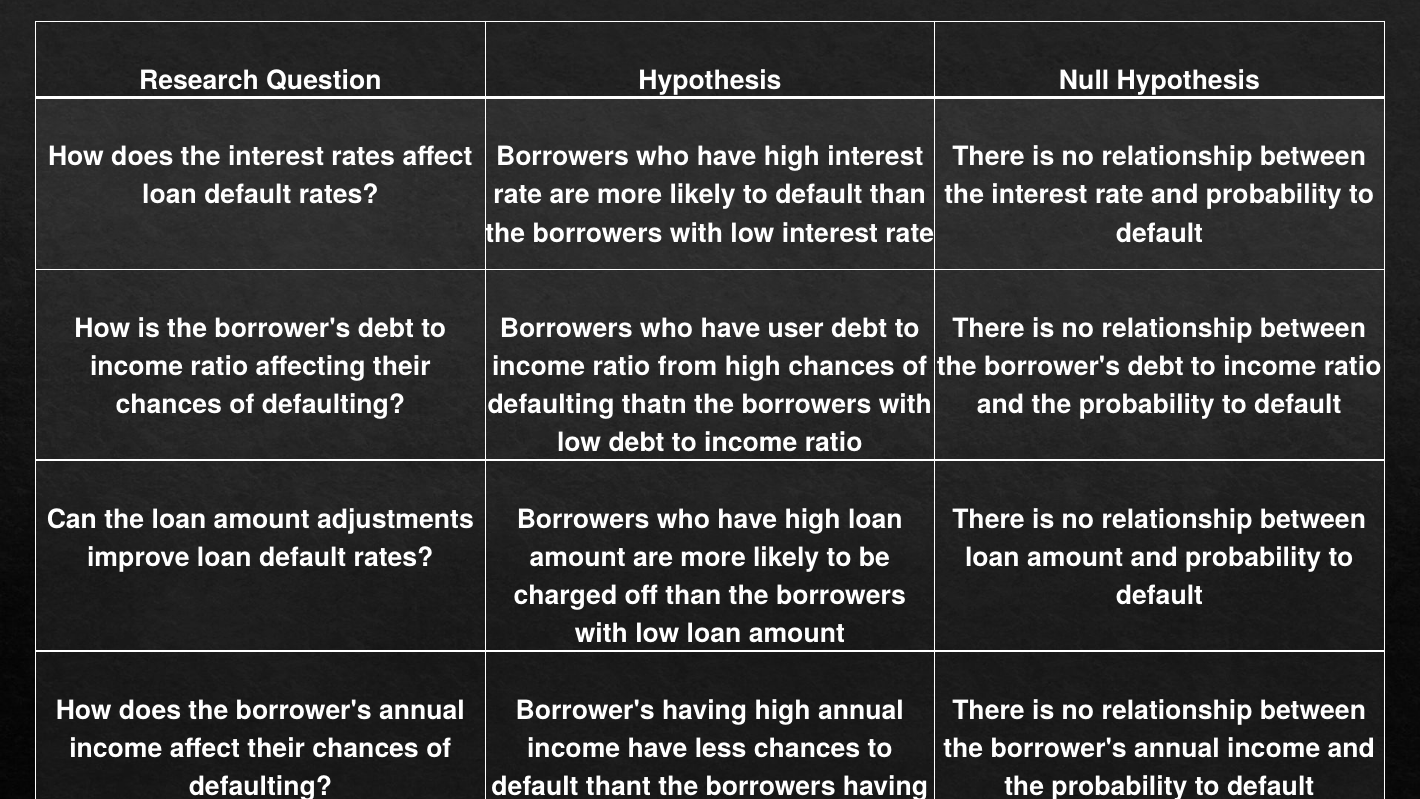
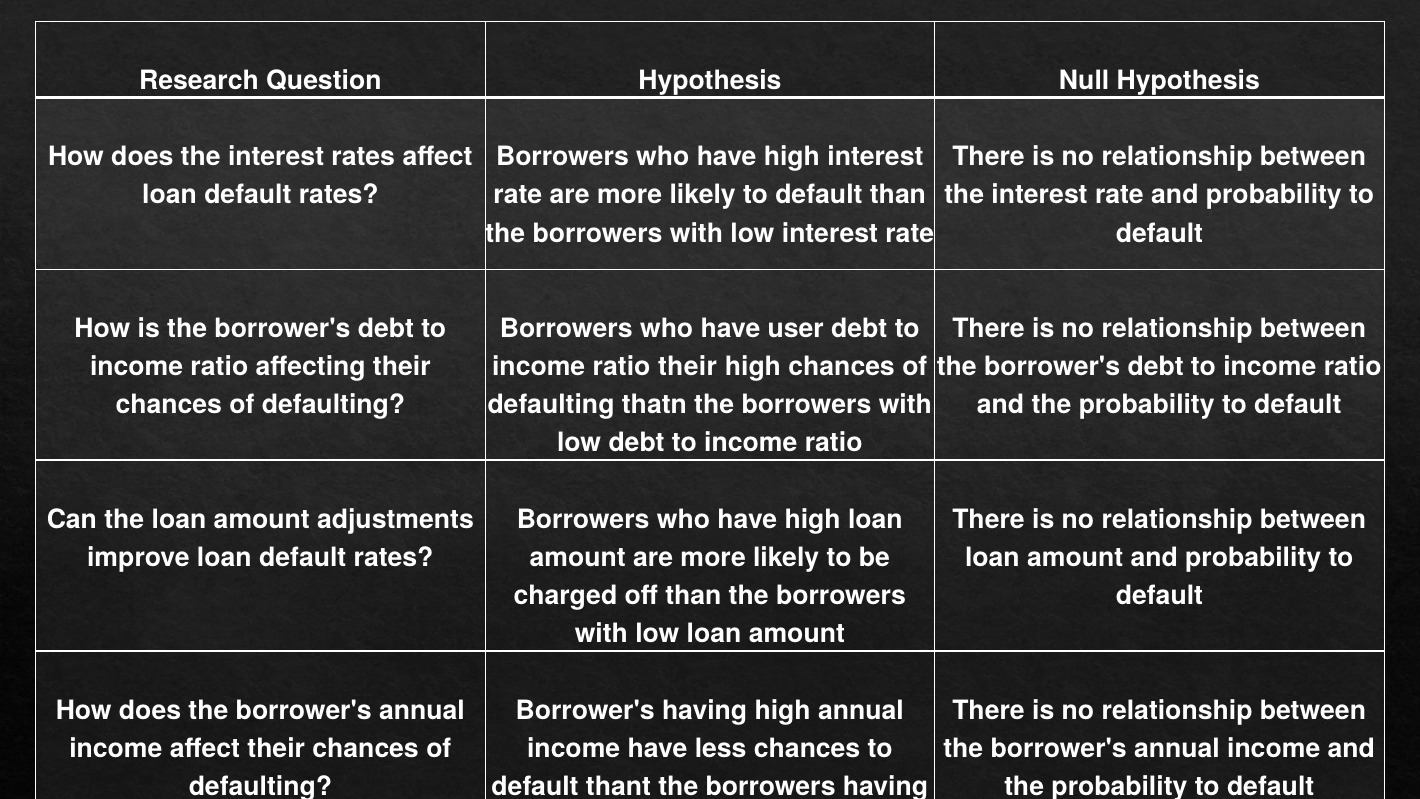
ratio from: from -> their
